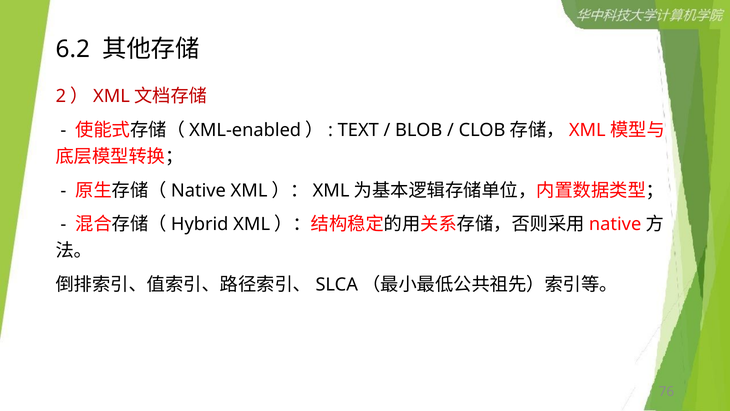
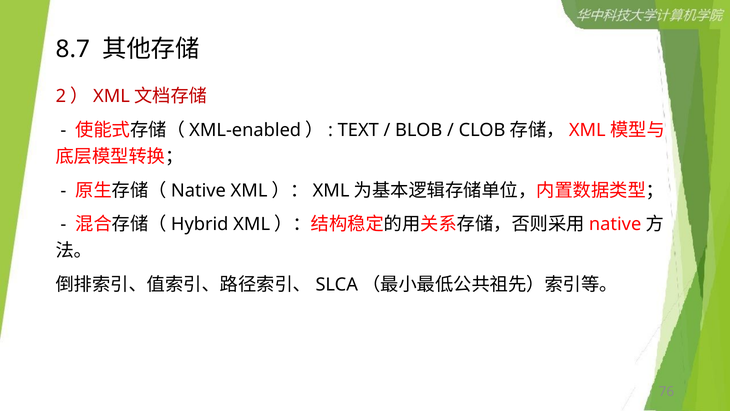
6.2: 6.2 -> 8.7
